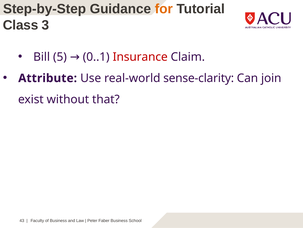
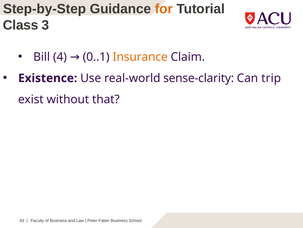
5: 5 -> 4
Insurance colour: red -> orange
Attribute: Attribute -> Existence
join: join -> trip
